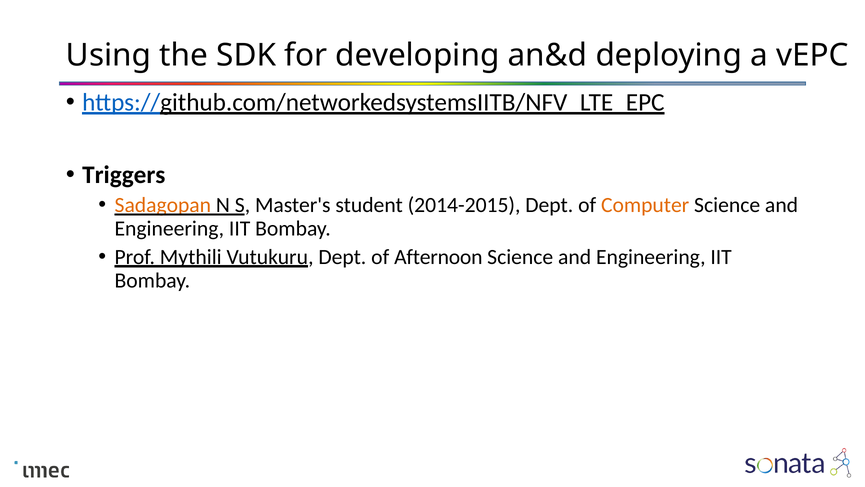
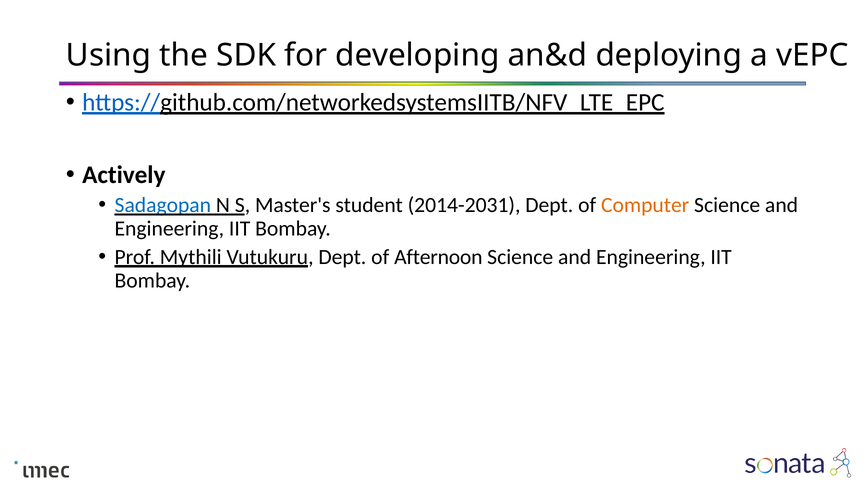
Triggers: Triggers -> Actively
Sadagopan colour: orange -> blue
2014-2015: 2014-2015 -> 2014-2031
